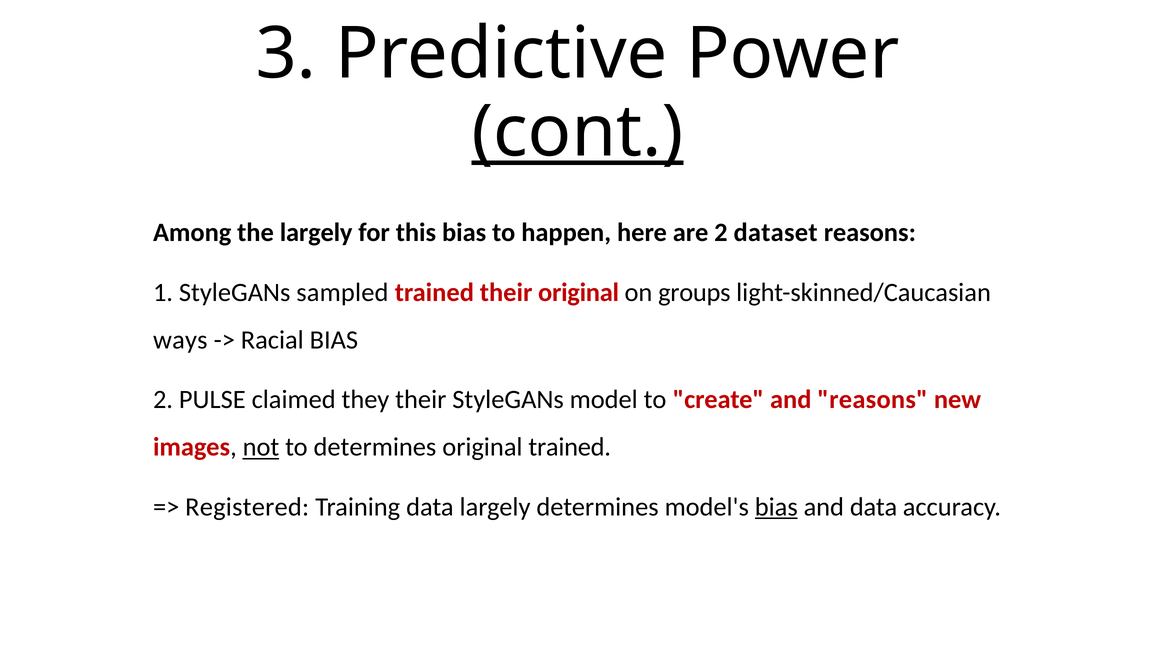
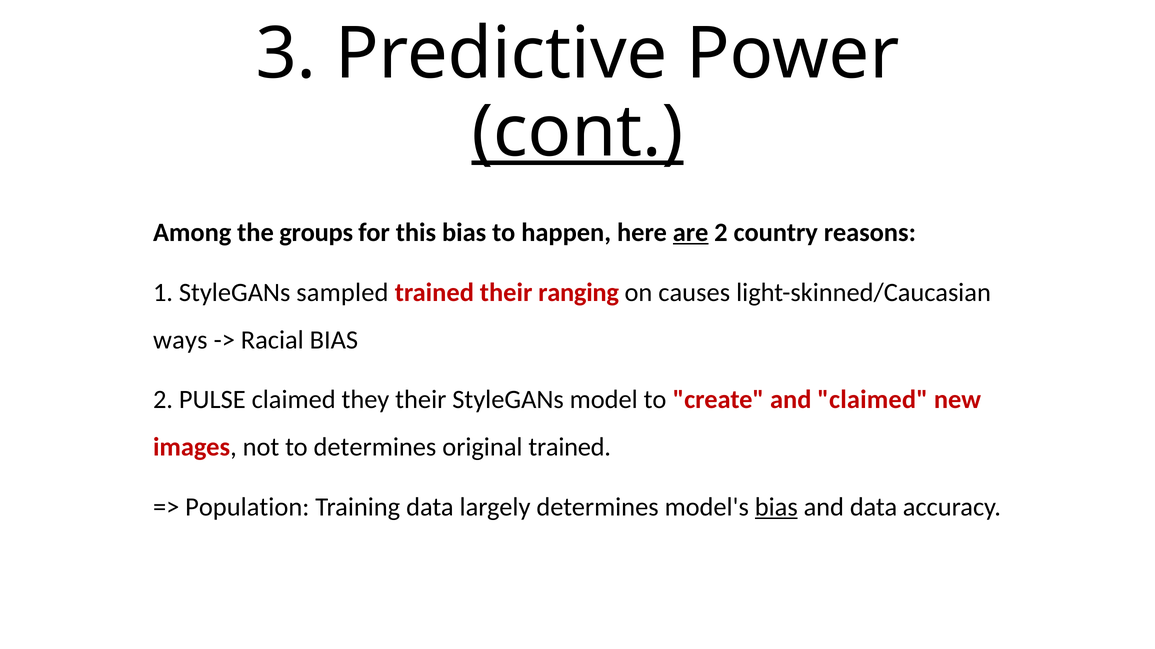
the largely: largely -> groups
are underline: none -> present
dataset: dataset -> country
their original: original -> ranging
groups: groups -> causes
and reasons: reasons -> claimed
not underline: present -> none
Registered: Registered -> Population
